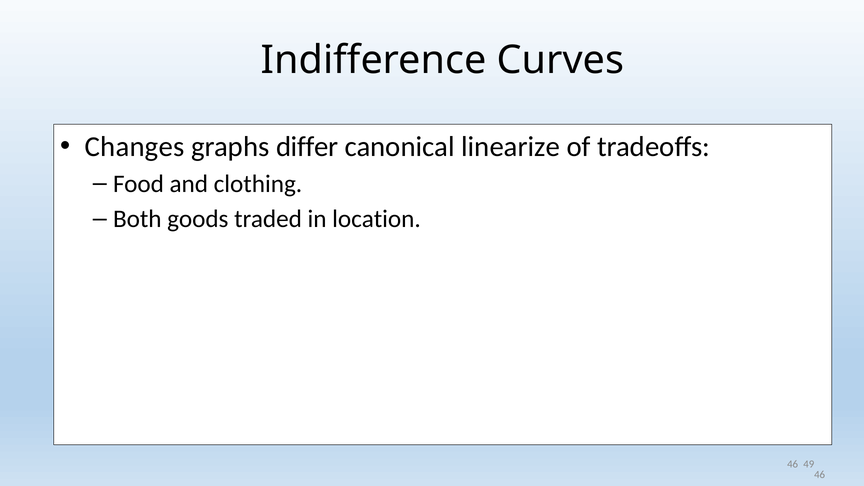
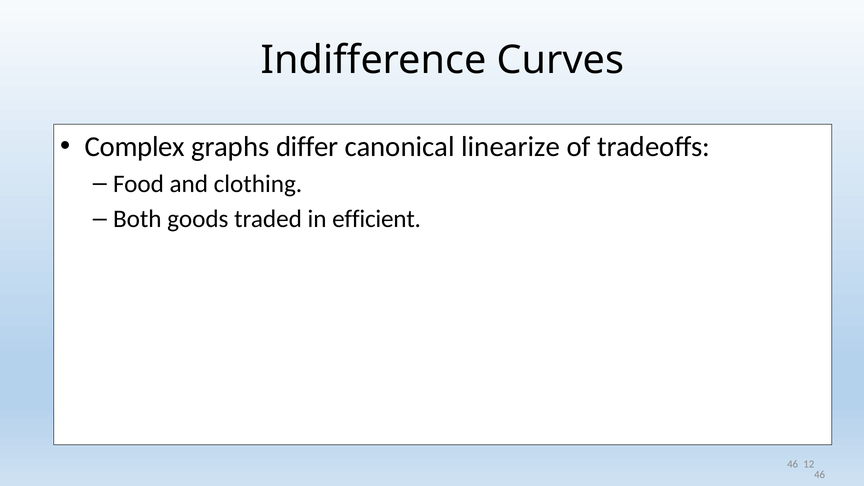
Changes: Changes -> Complex
location: location -> efficient
49: 49 -> 12
